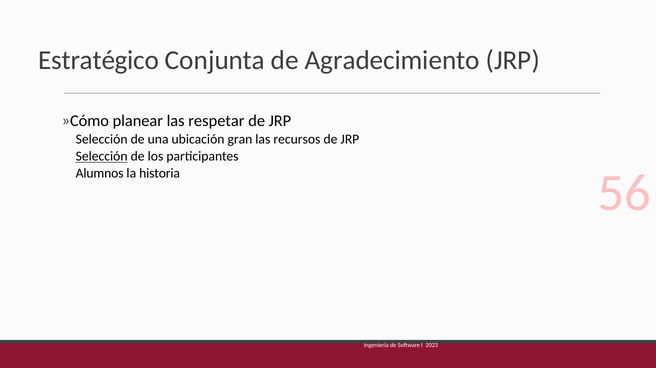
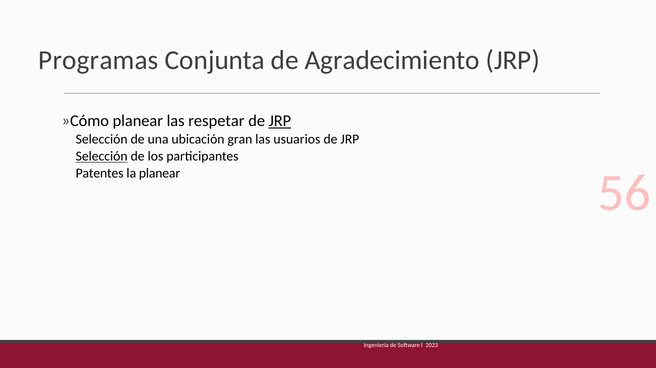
Estratégico: Estratégico -> Programas
JRP at (280, 121) underline: none -> present
recursos: recursos -> usuarios
Alumnos: Alumnos -> Patentes
la historia: historia -> planear
